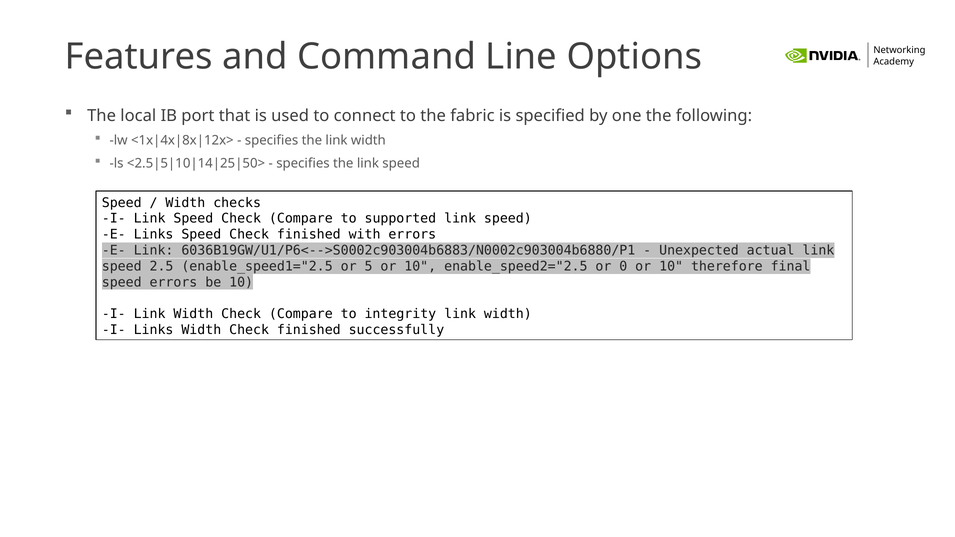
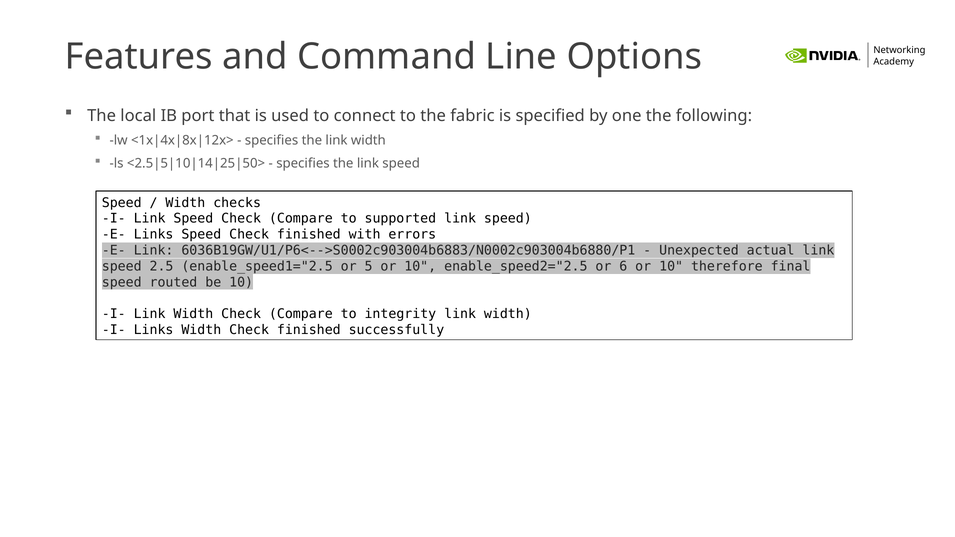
0: 0 -> 6
speed errors: errors -> routed
